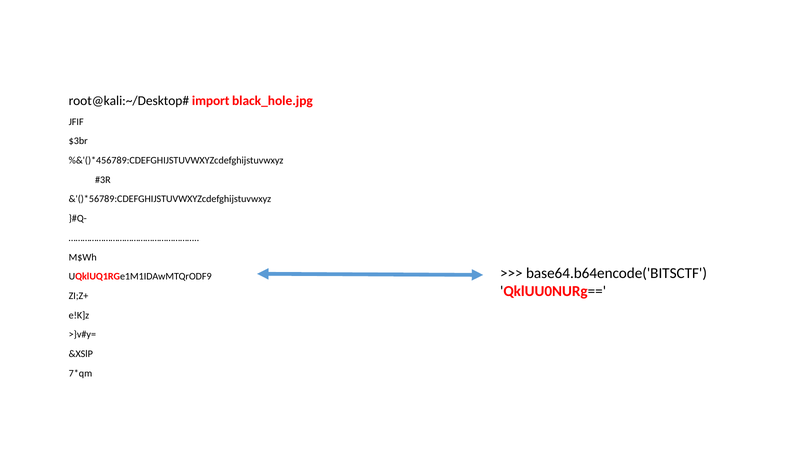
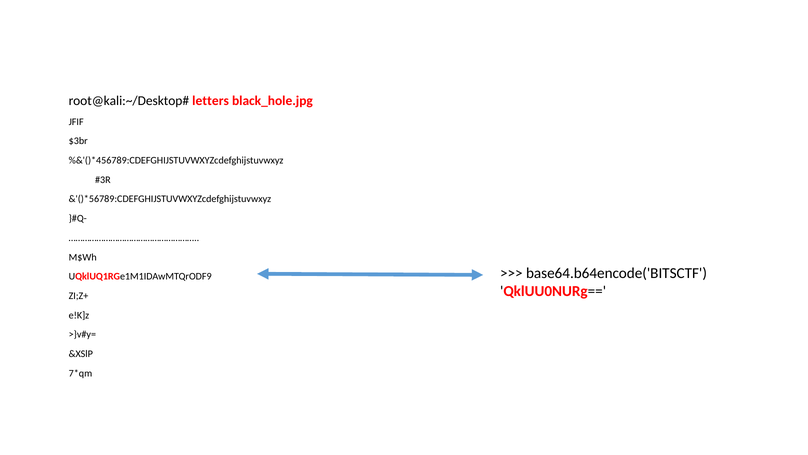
import: import -> letters
